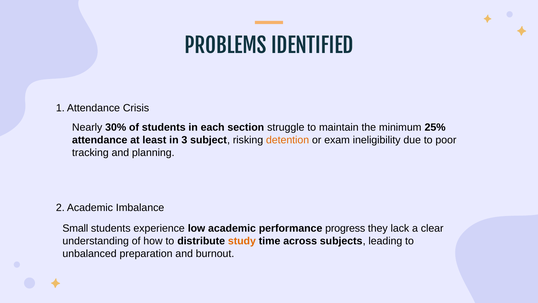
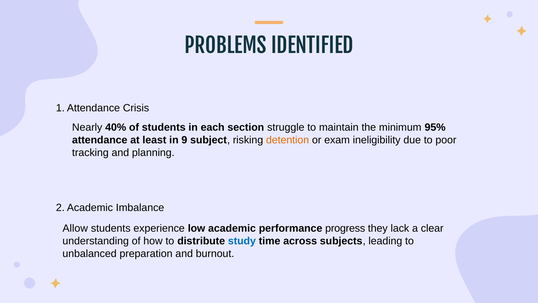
30%: 30% -> 40%
25%: 25% -> 95%
3: 3 -> 9
Small: Small -> Allow
study colour: orange -> blue
